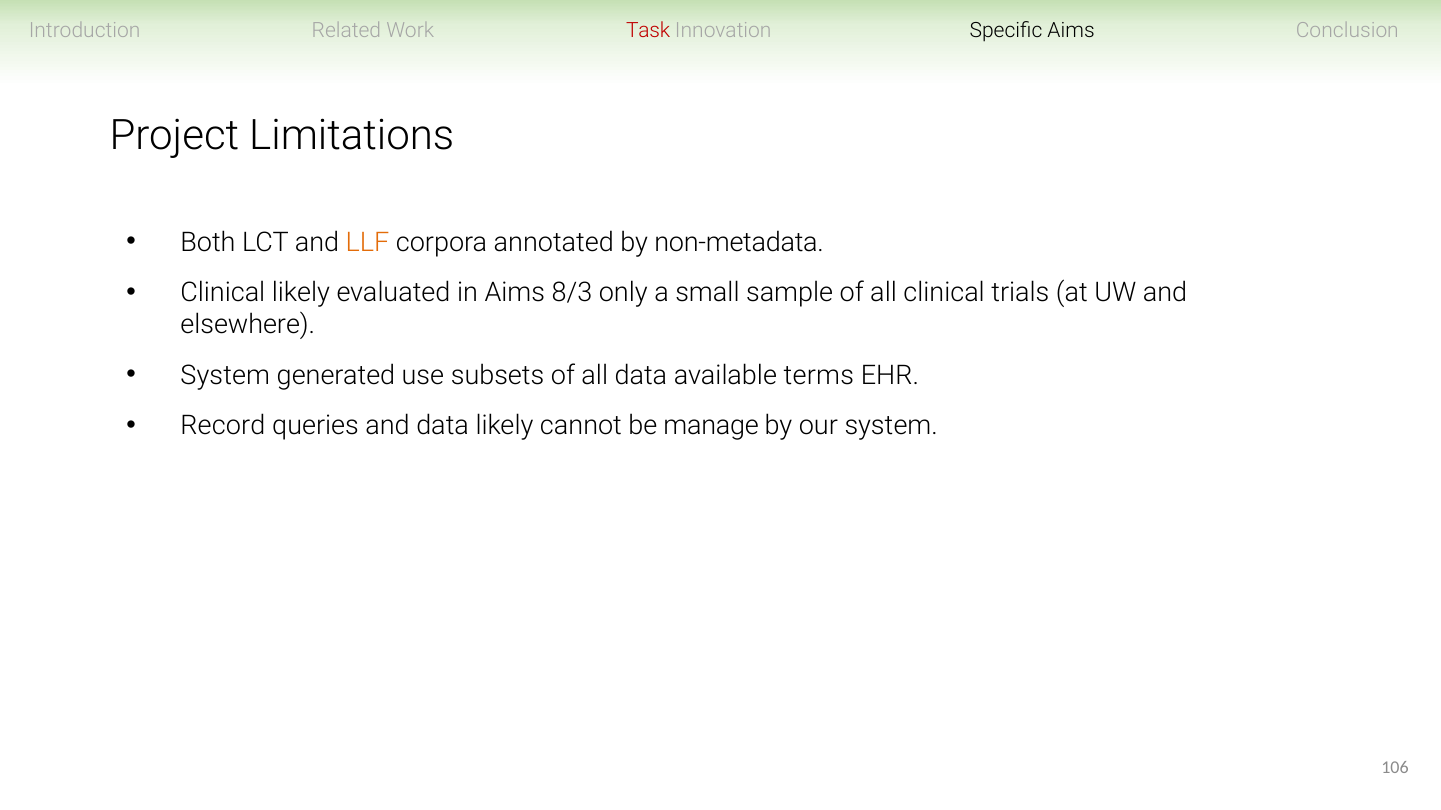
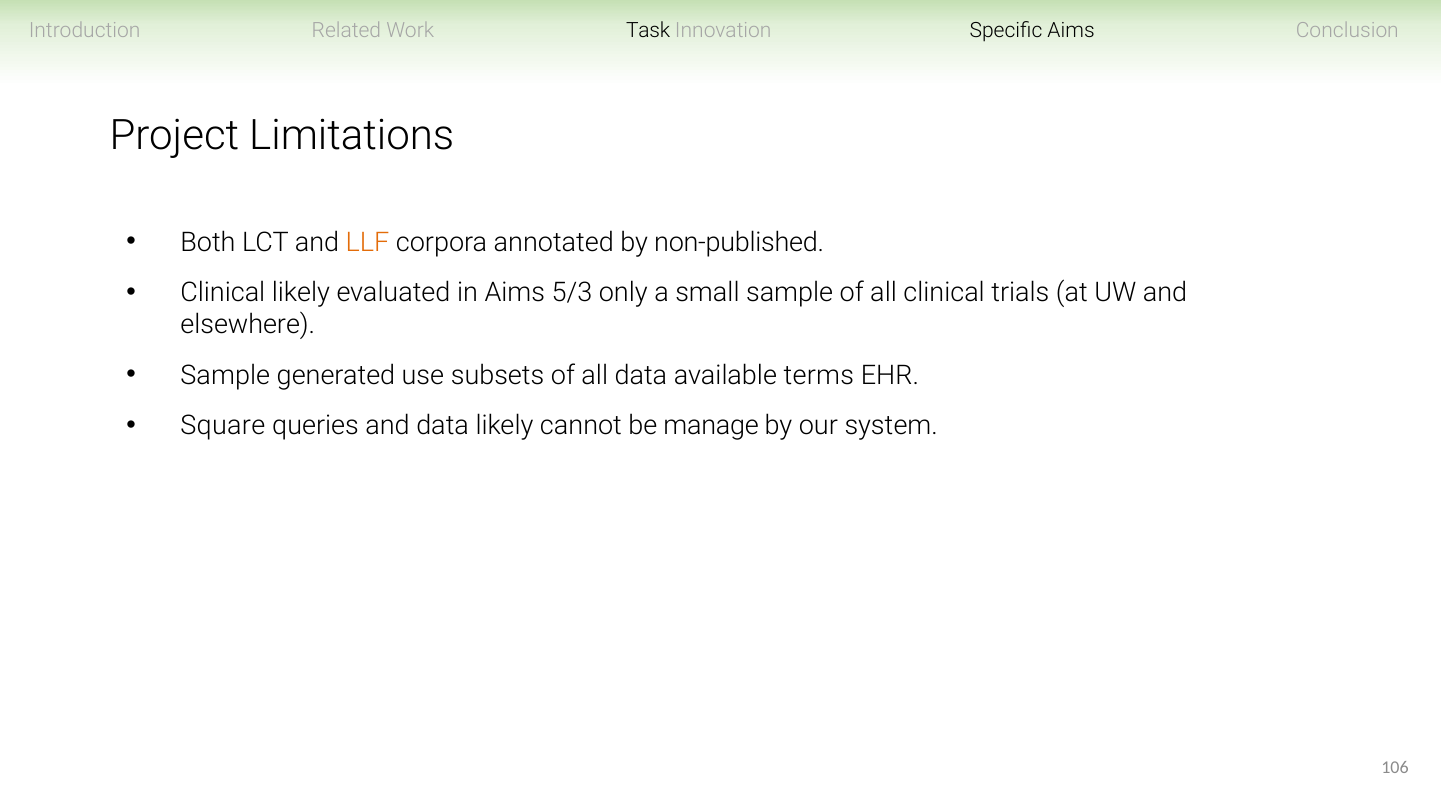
Task colour: red -> black
non-metadata: non-metadata -> non-published
8/3: 8/3 -> 5/3
System at (225, 376): System -> Sample
Record: Record -> Square
